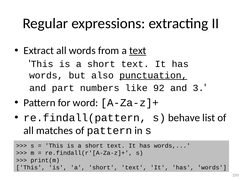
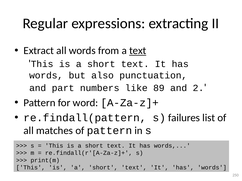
punctuation underline: present -> none
92: 92 -> 89
3: 3 -> 2
behave: behave -> failures
